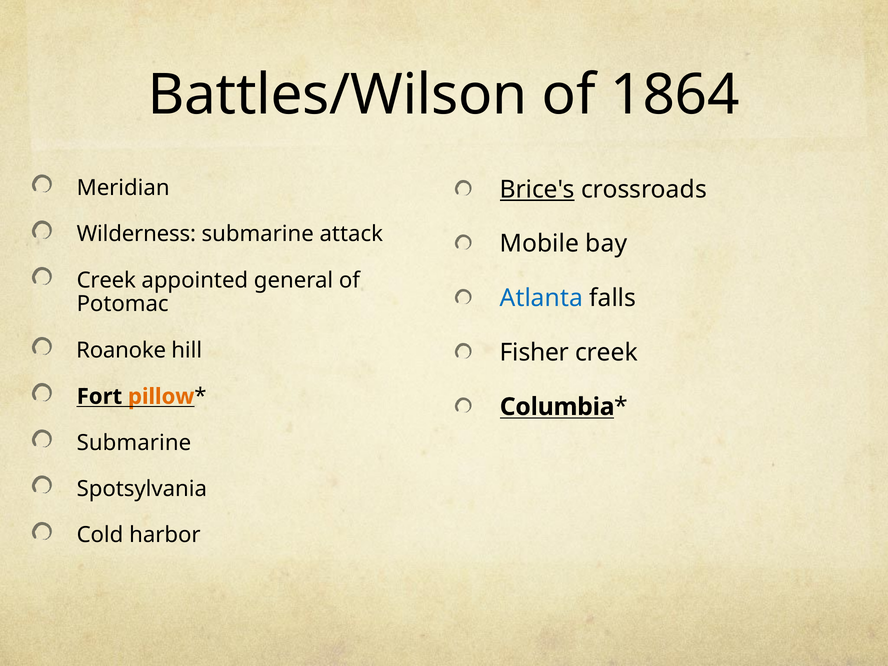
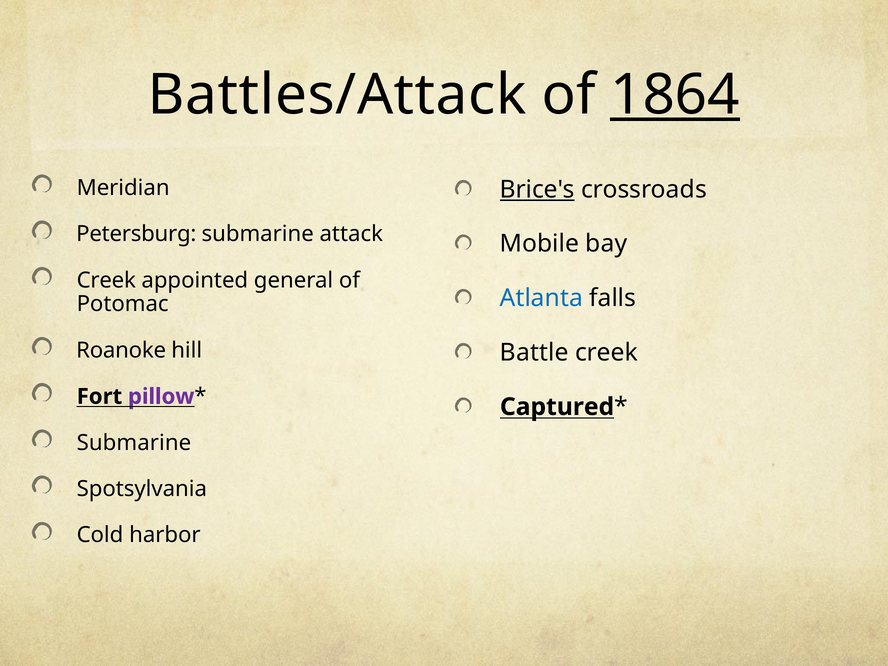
Battles/Wilson: Battles/Wilson -> Battles/Attack
1864 underline: none -> present
Wilderness: Wilderness -> Petersburg
Fisher: Fisher -> Battle
pillow colour: orange -> purple
Columbia: Columbia -> Captured
